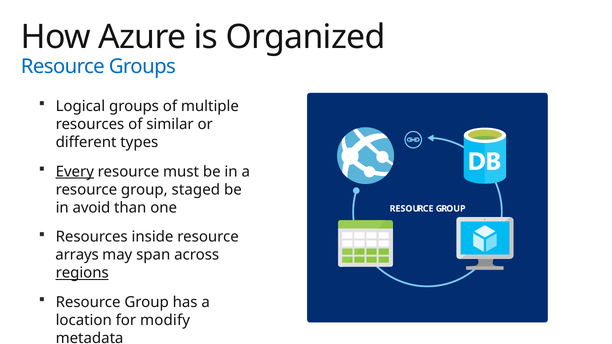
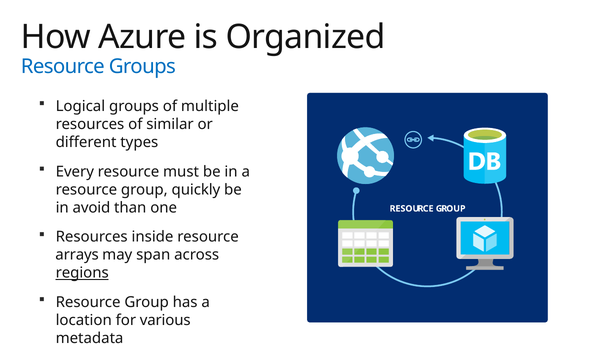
Every underline: present -> none
staged: staged -> quickly
modify: modify -> various
